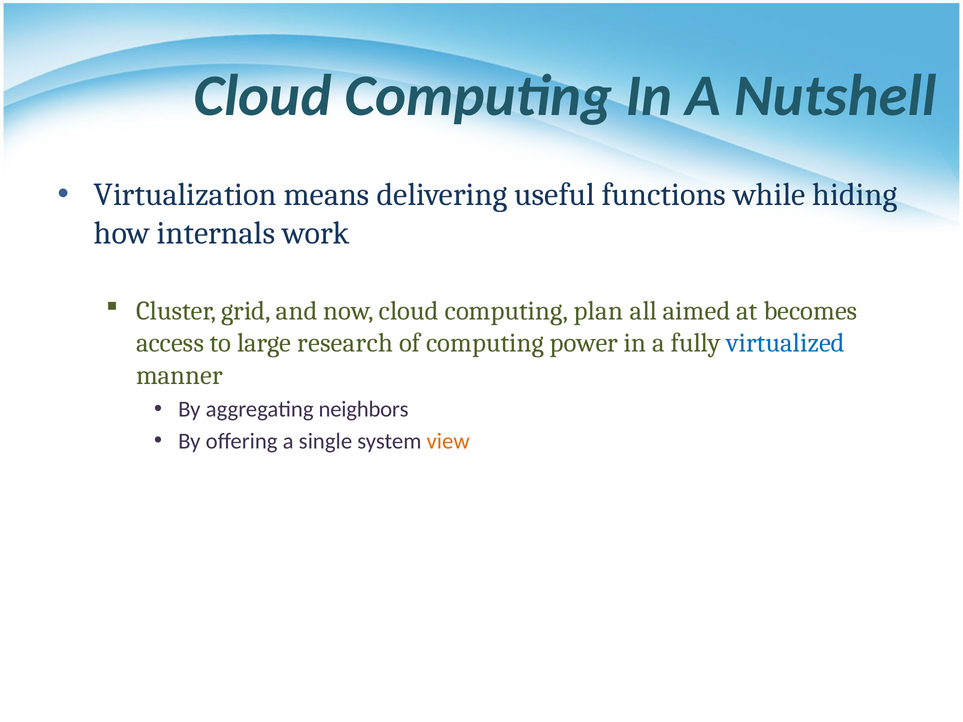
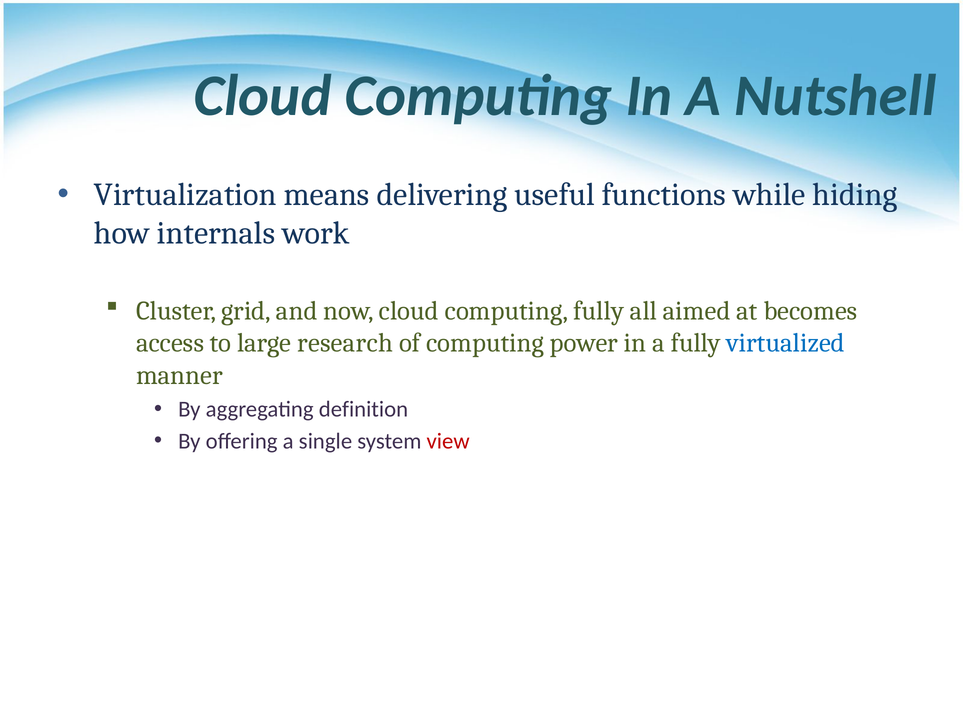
computing plan: plan -> fully
neighbors: neighbors -> definition
view colour: orange -> red
